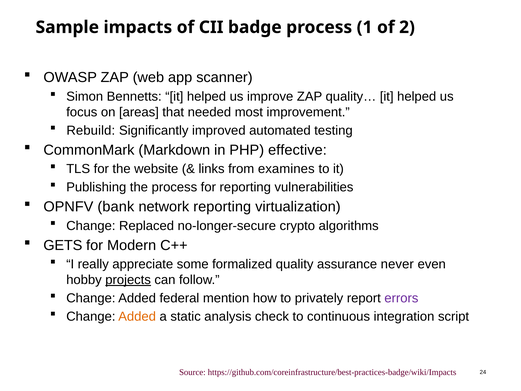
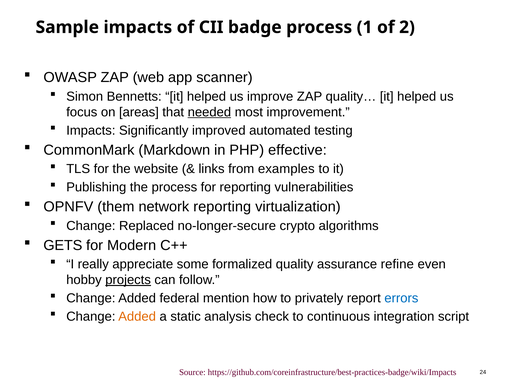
needed underline: none -> present
Rebuild at (91, 130): Rebuild -> Impacts
examines: examines -> examples
bank: bank -> them
never: never -> refine
errors colour: purple -> blue
